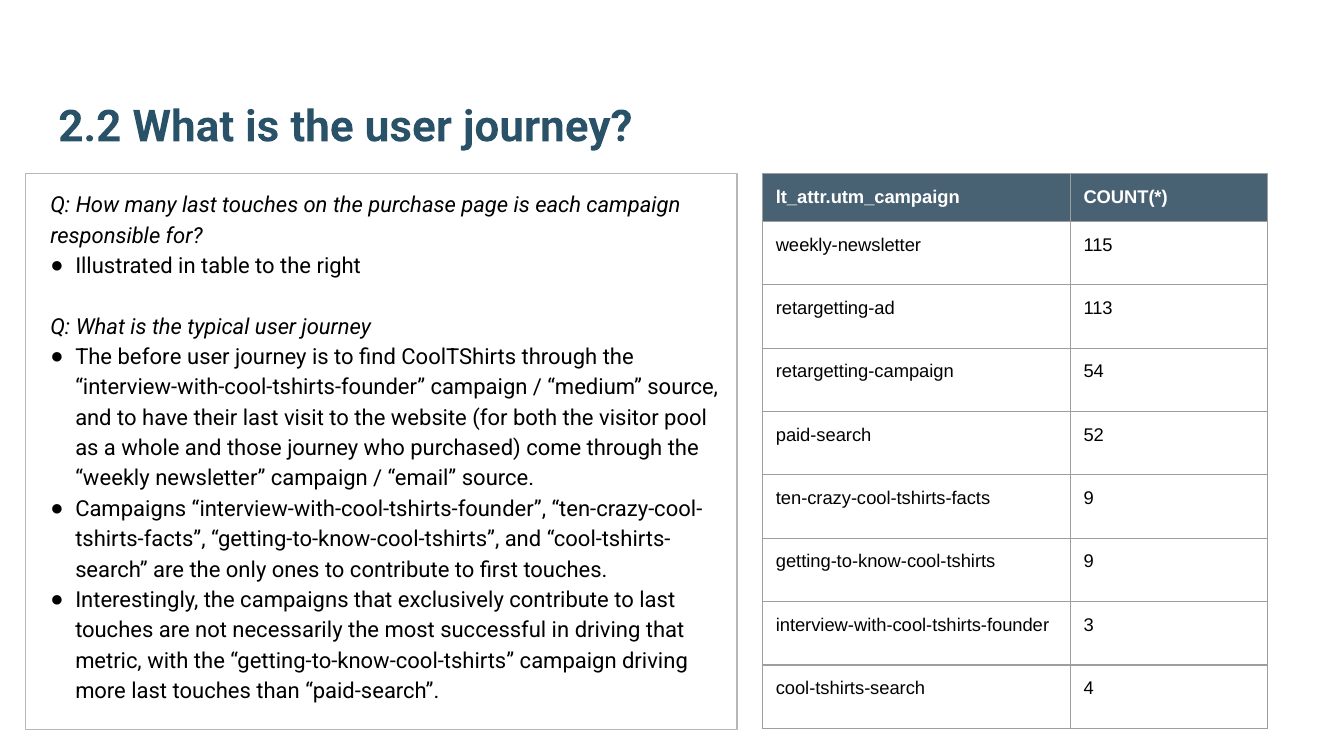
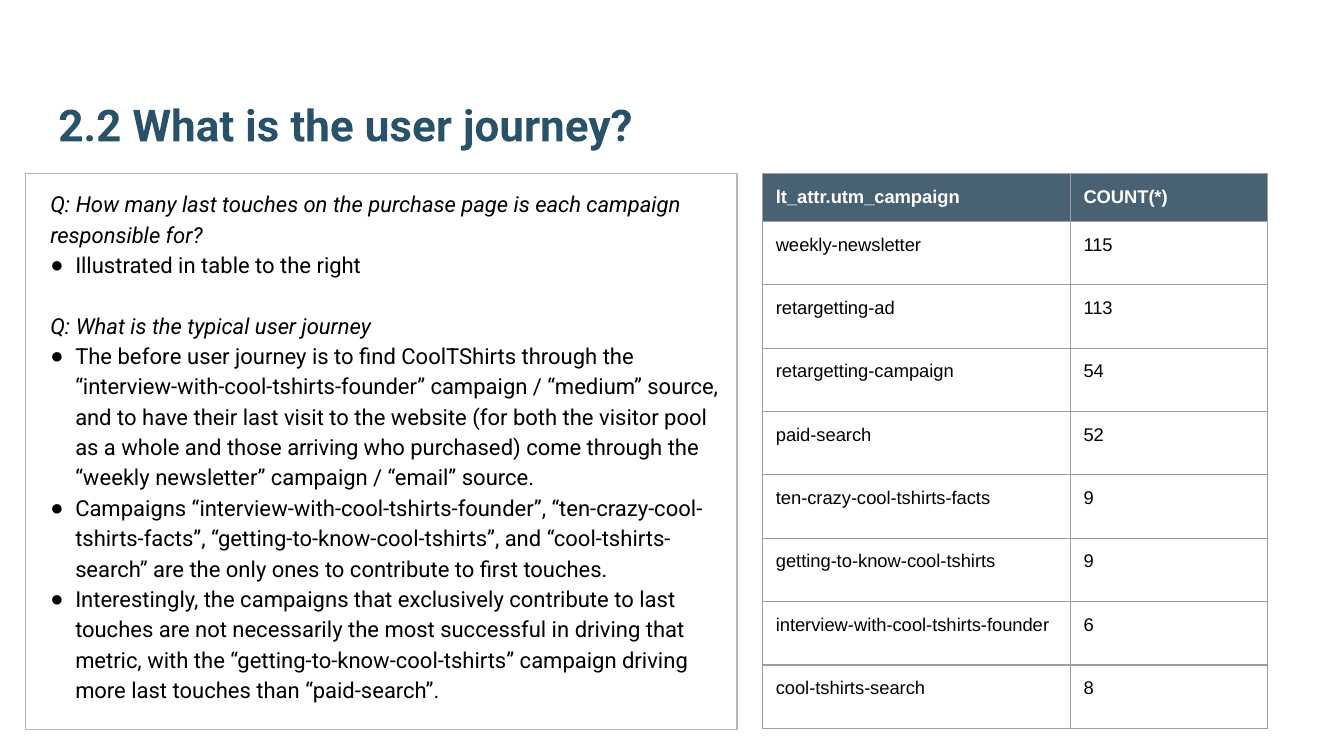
those journey: journey -> arriving
3: 3 -> 6
4: 4 -> 8
